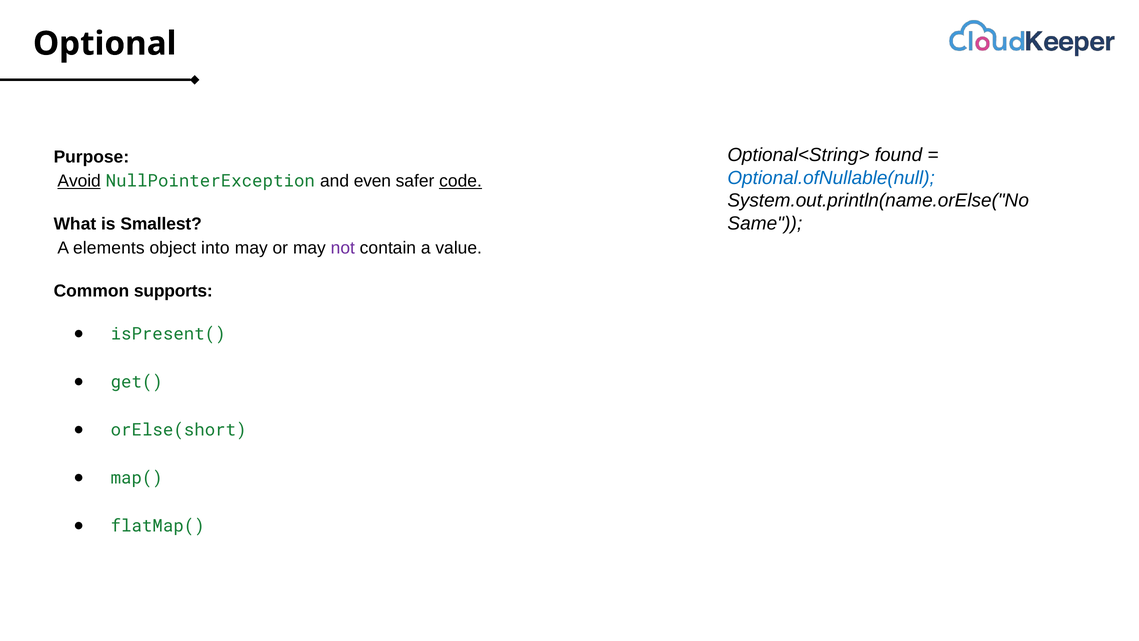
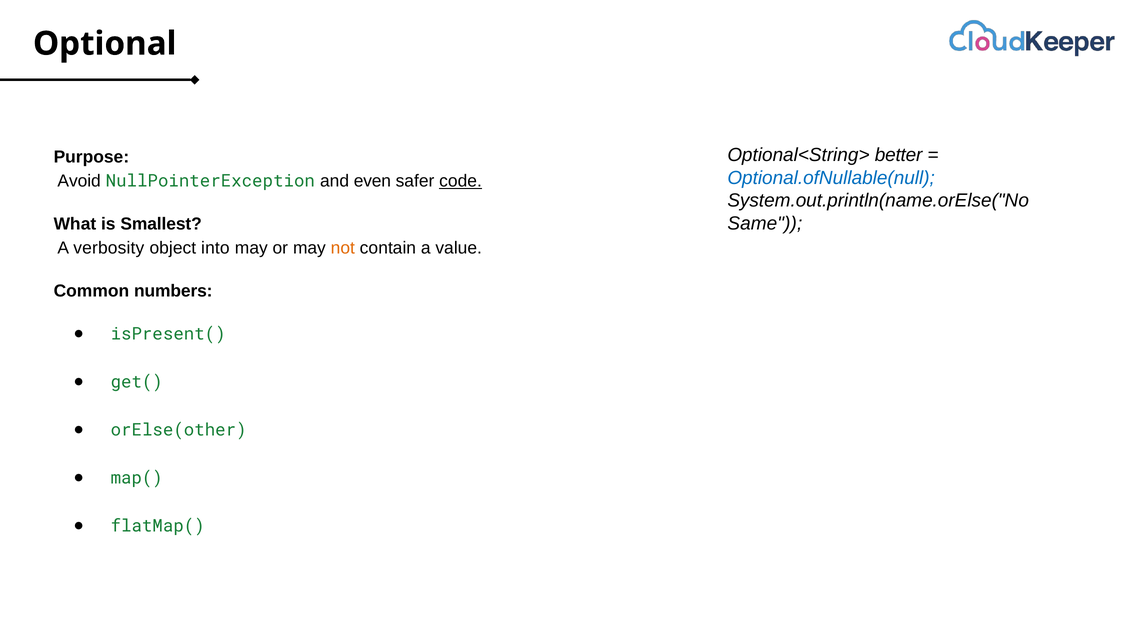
found: found -> better
Avoid underline: present -> none
elements: elements -> verbosity
not colour: purple -> orange
supports: supports -> numbers
orElse(short: orElse(short -> orElse(other
